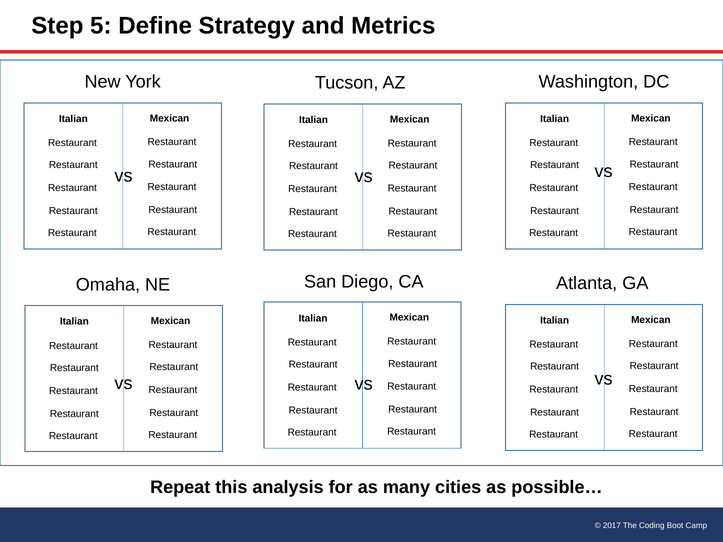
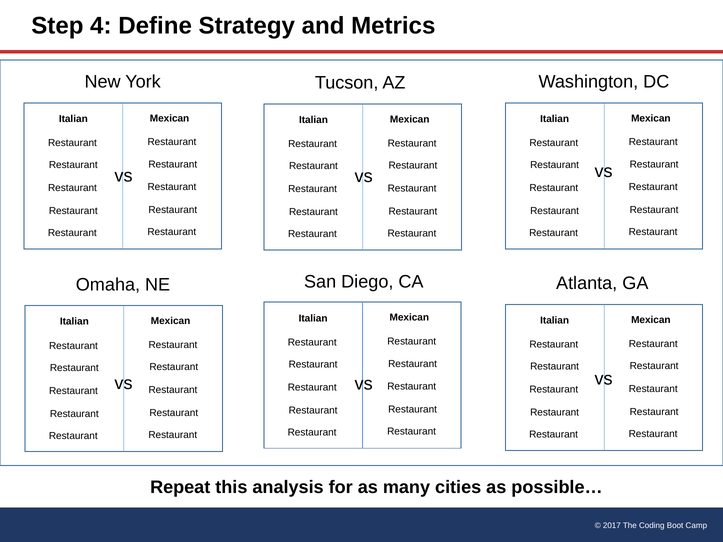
5: 5 -> 4
